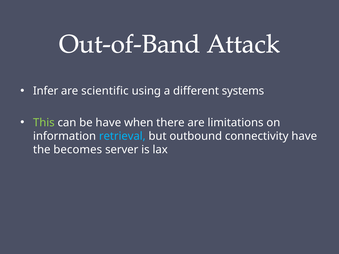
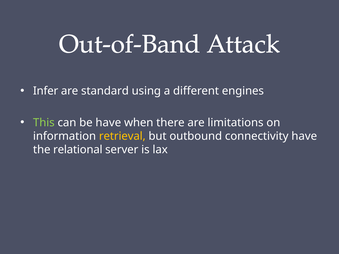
scientific: scientific -> standard
systems: systems -> engines
retrieval colour: light blue -> yellow
becomes: becomes -> relational
